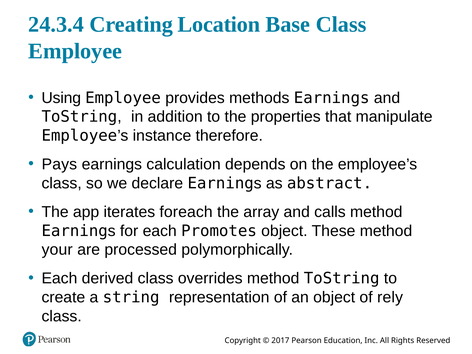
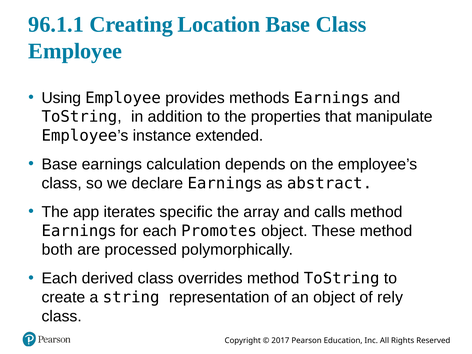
24.3.4: 24.3.4 -> 96.1.1
therefore: therefore -> extended
Pays at (59, 164): Pays -> Base
foreach: foreach -> specific
your: your -> both
